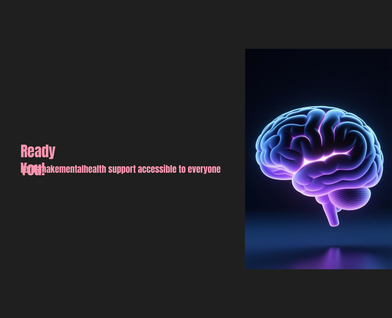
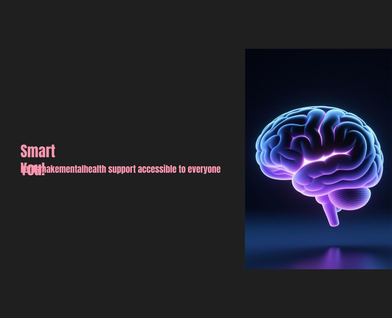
Ready: Ready -> Smart
